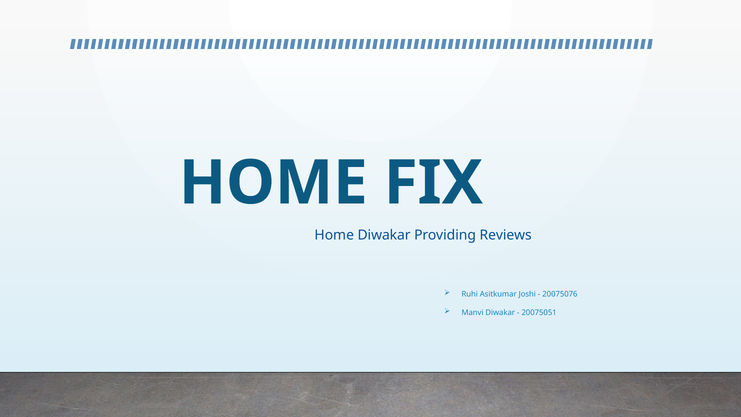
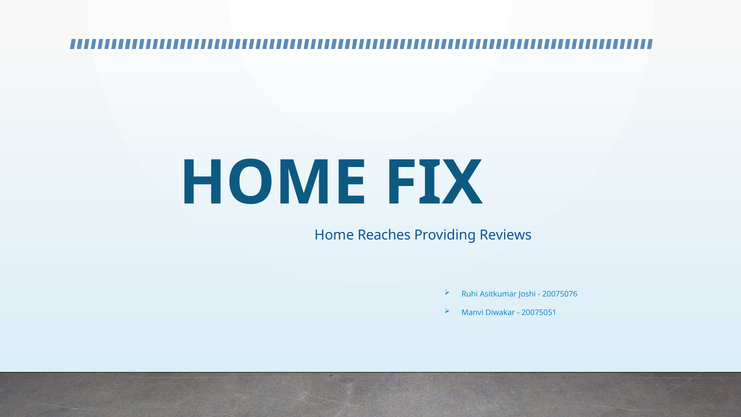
Home Diwakar: Diwakar -> Reaches
